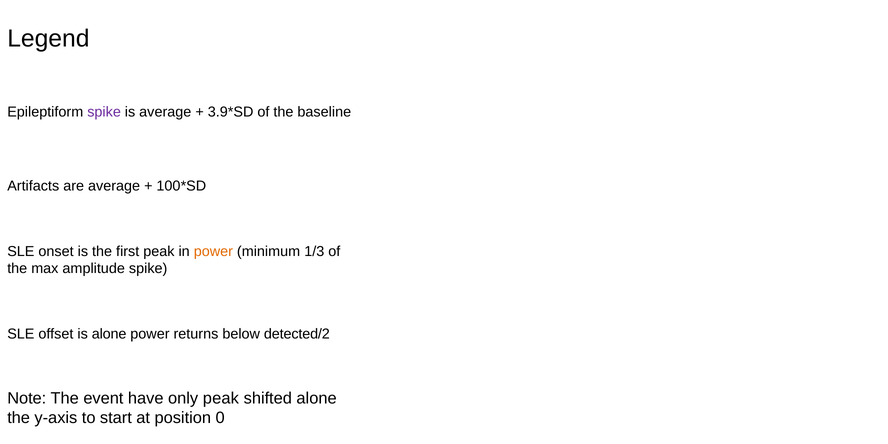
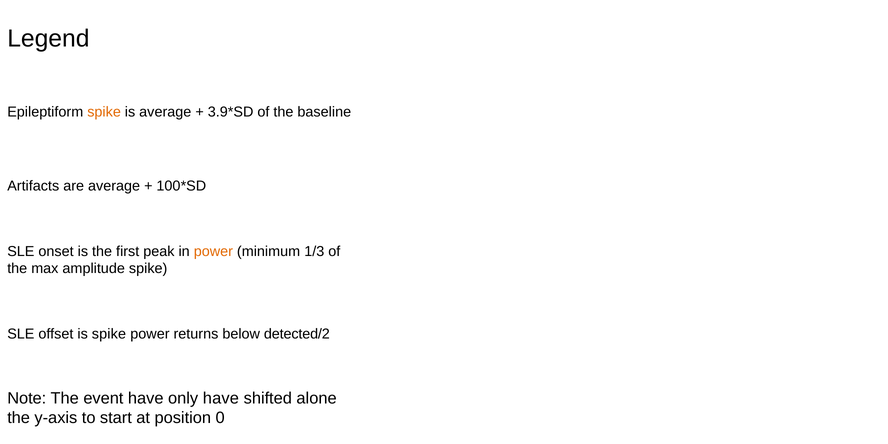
spike at (104, 112) colour: purple -> orange
is alone: alone -> spike
only peak: peak -> have
